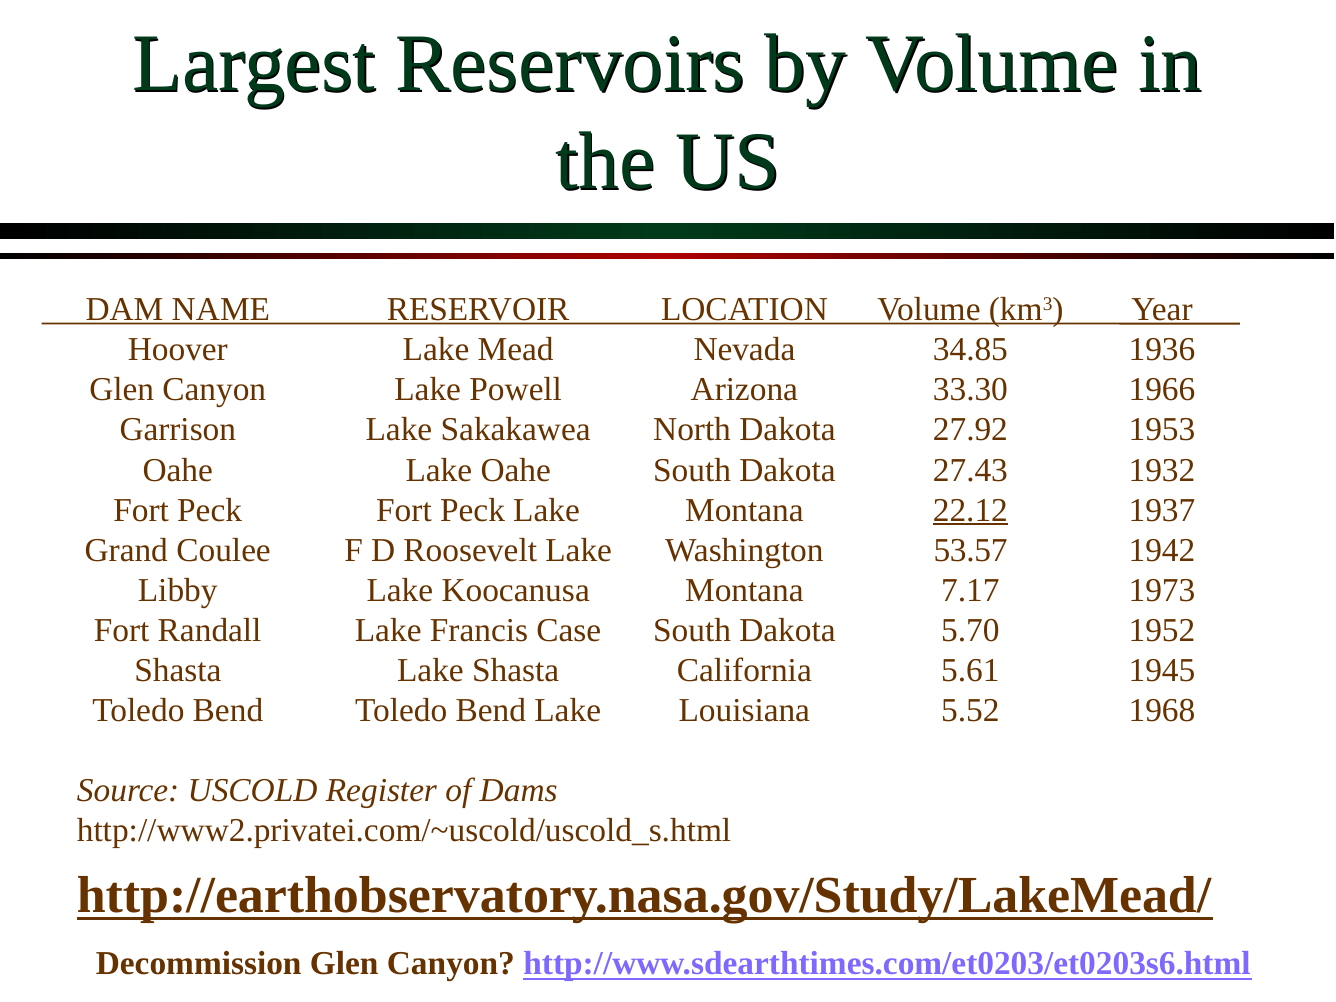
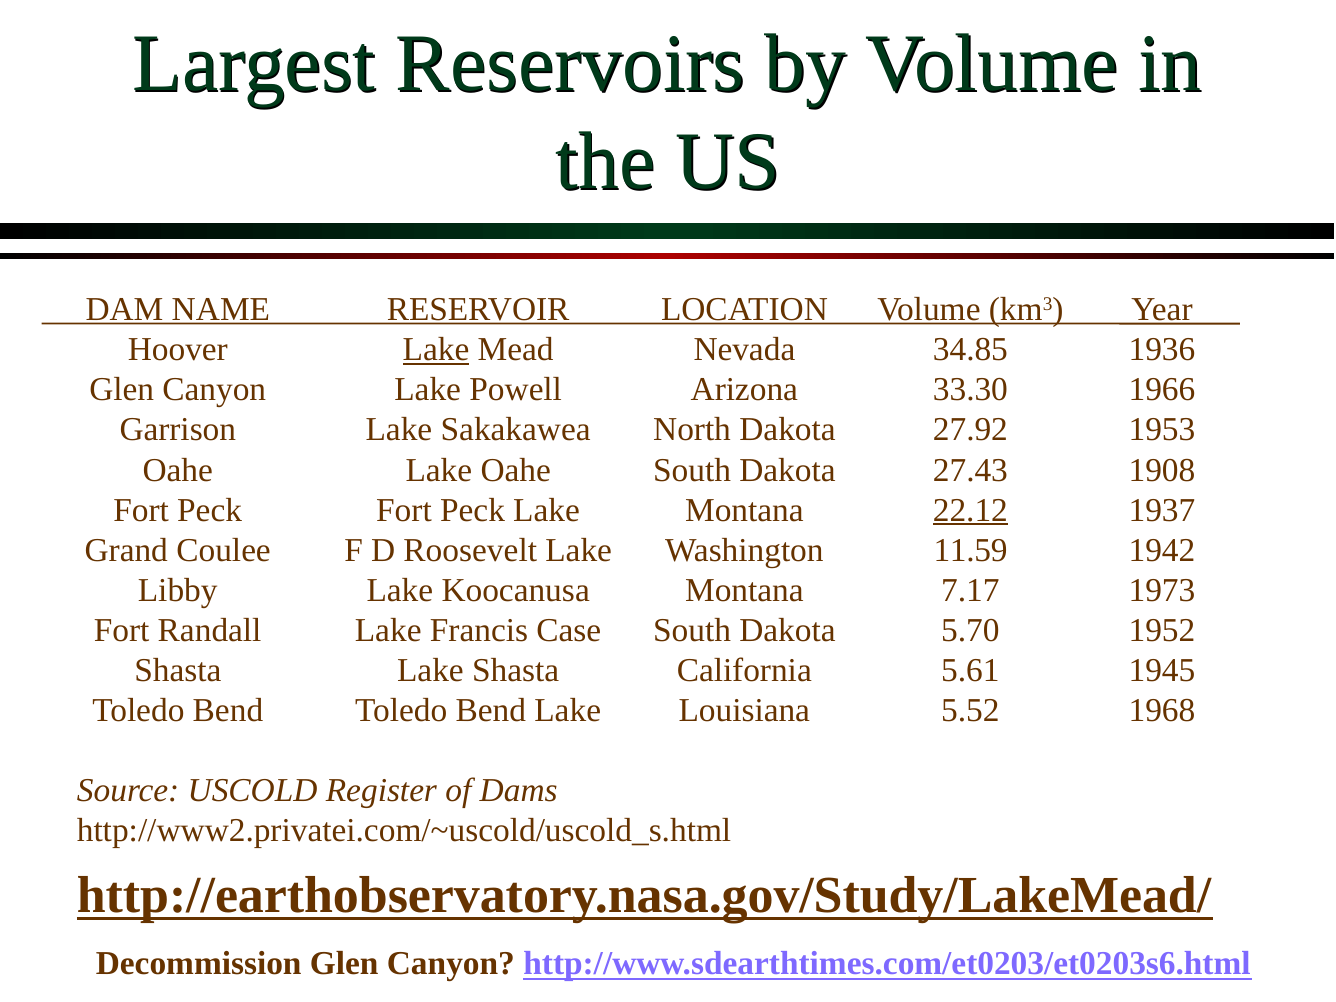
Lake at (436, 350) underline: none -> present
1932: 1932 -> 1908
53.57: 53.57 -> 11.59
